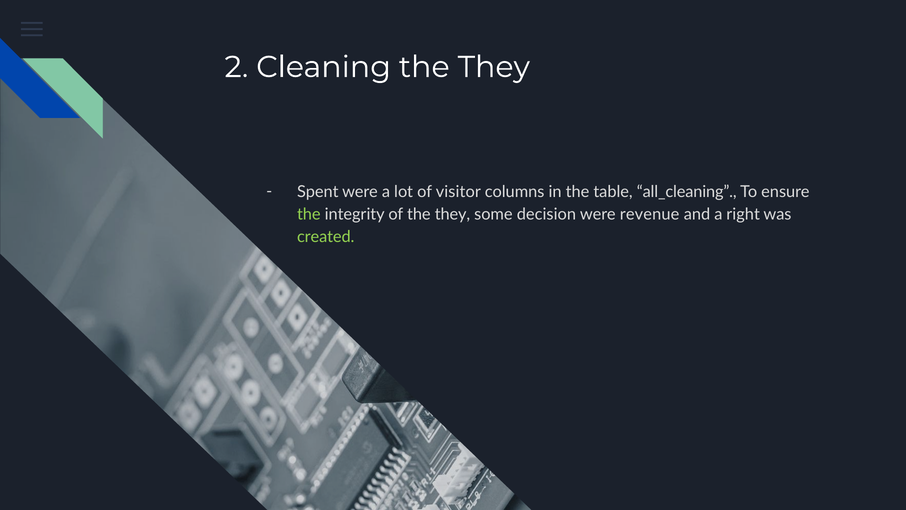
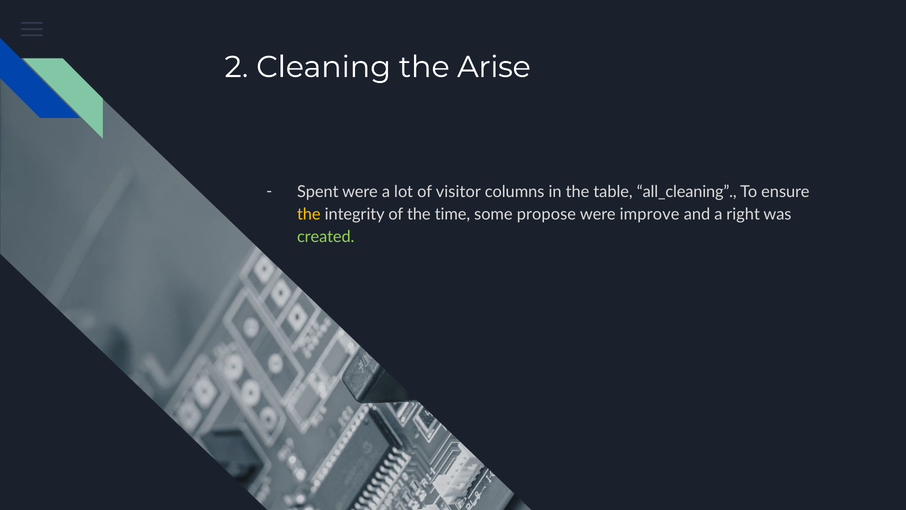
Cleaning the They: They -> Arise
the at (309, 214) colour: light green -> yellow
of the they: they -> time
decision: decision -> propose
revenue: revenue -> improve
